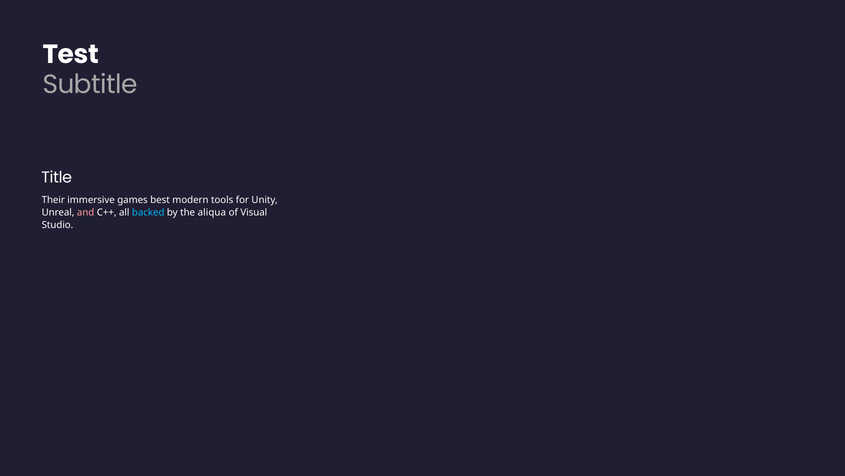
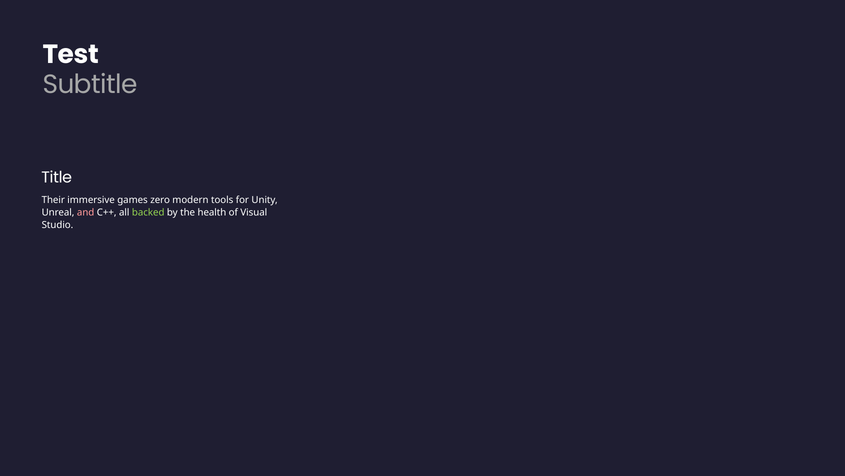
best: best -> zero
backed colour: light blue -> light green
aliqua: aliqua -> health
